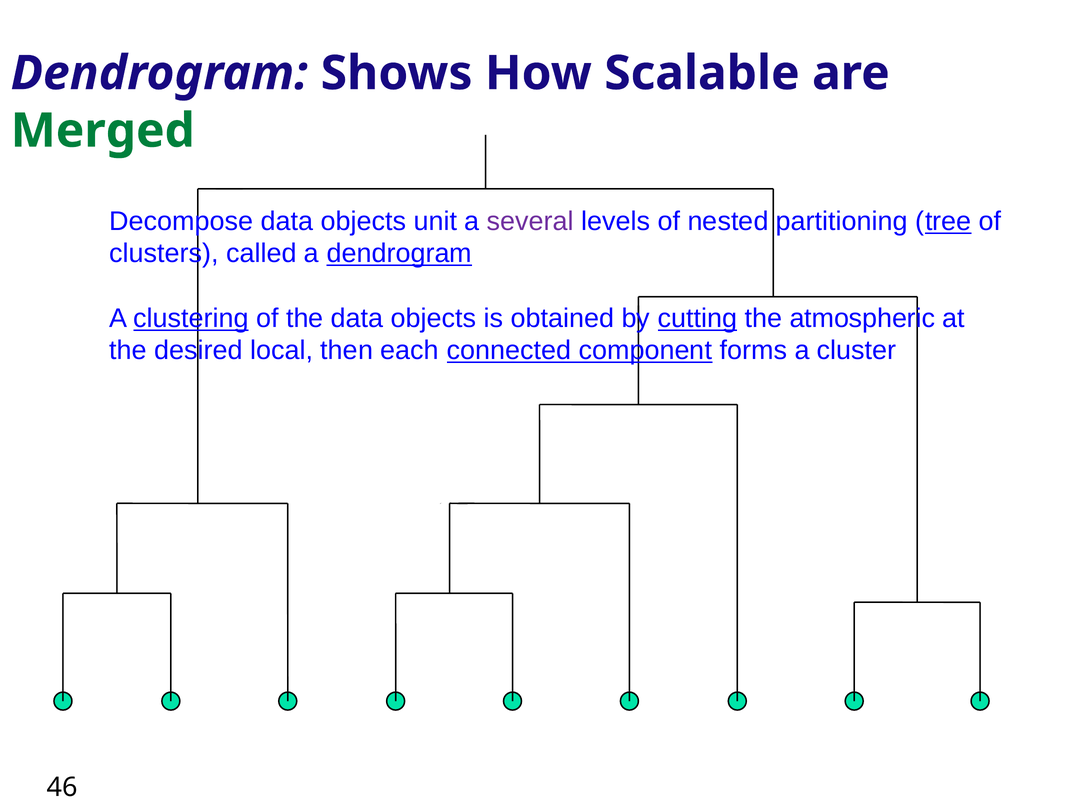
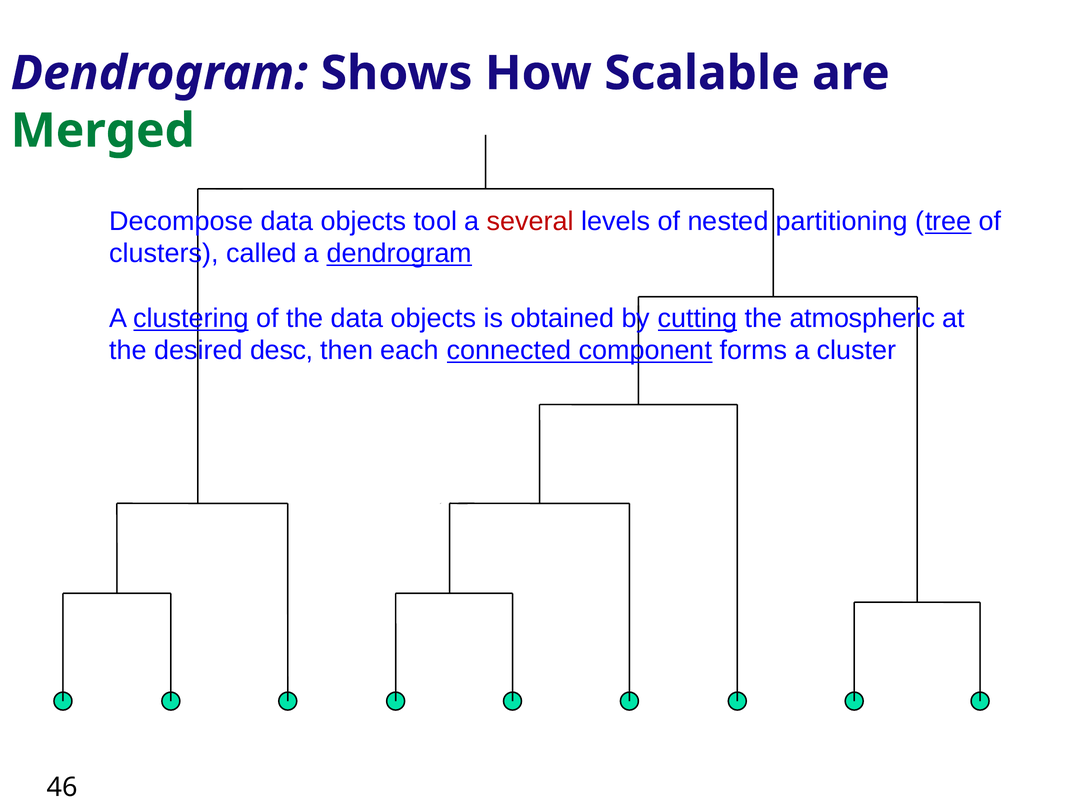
unit: unit -> tool
several colour: purple -> red
local: local -> desc
